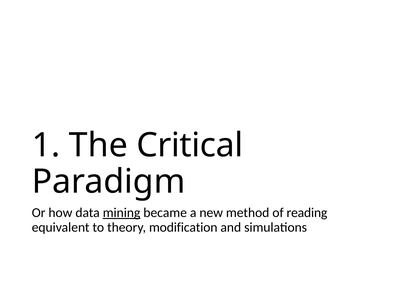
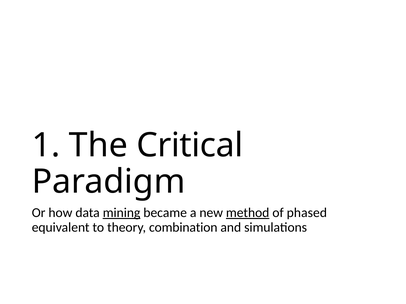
method underline: none -> present
reading: reading -> phased
modification: modification -> combination
